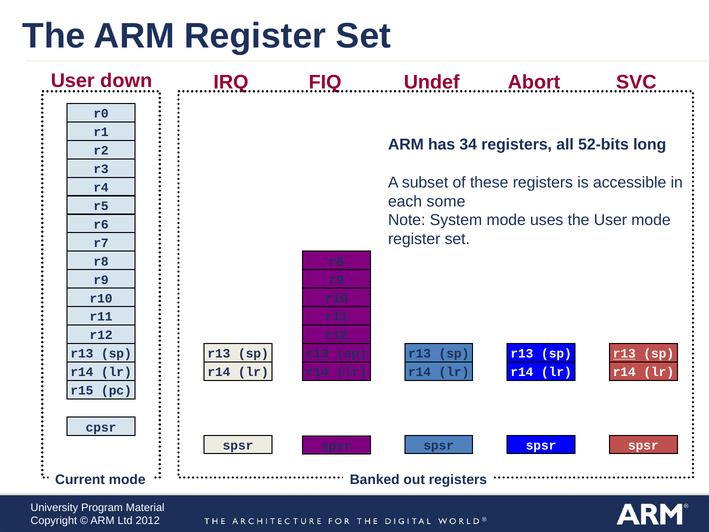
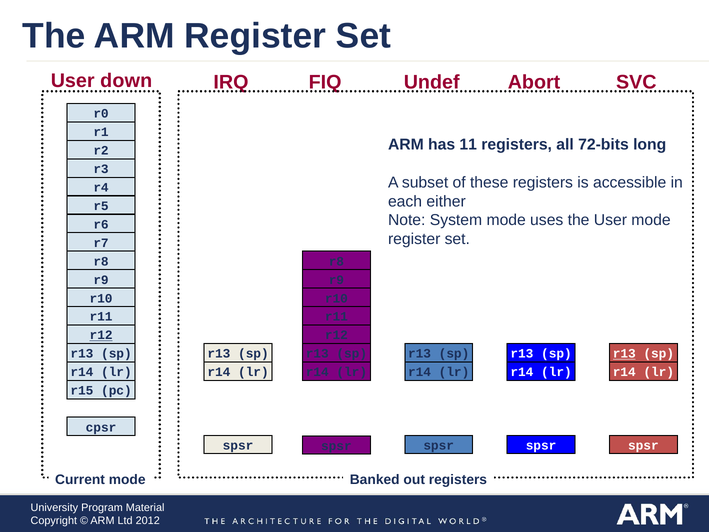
34: 34 -> 11
52-bits: 52-bits -> 72-bits
some: some -> either
r12 at (101, 335) underline: none -> present
